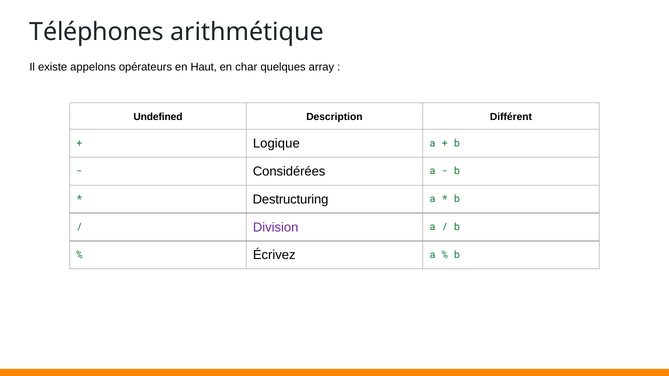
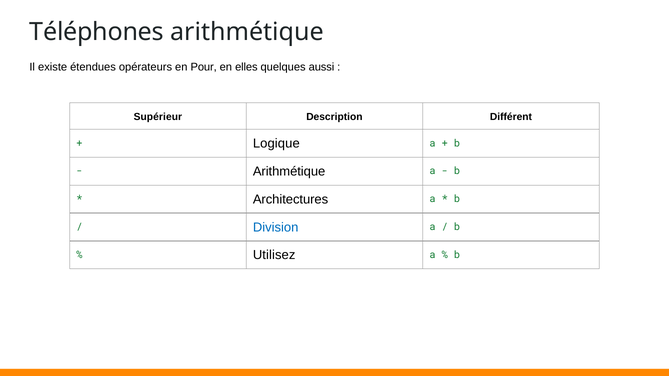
appelons: appelons -> étendues
Haut: Haut -> Pour
char: char -> elles
array: array -> aussi
Undefined: Undefined -> Supérieur
Considérées at (289, 171): Considérées -> Arithmétique
Destructuring: Destructuring -> Architectures
Division colour: purple -> blue
Écrivez: Écrivez -> Utilisez
